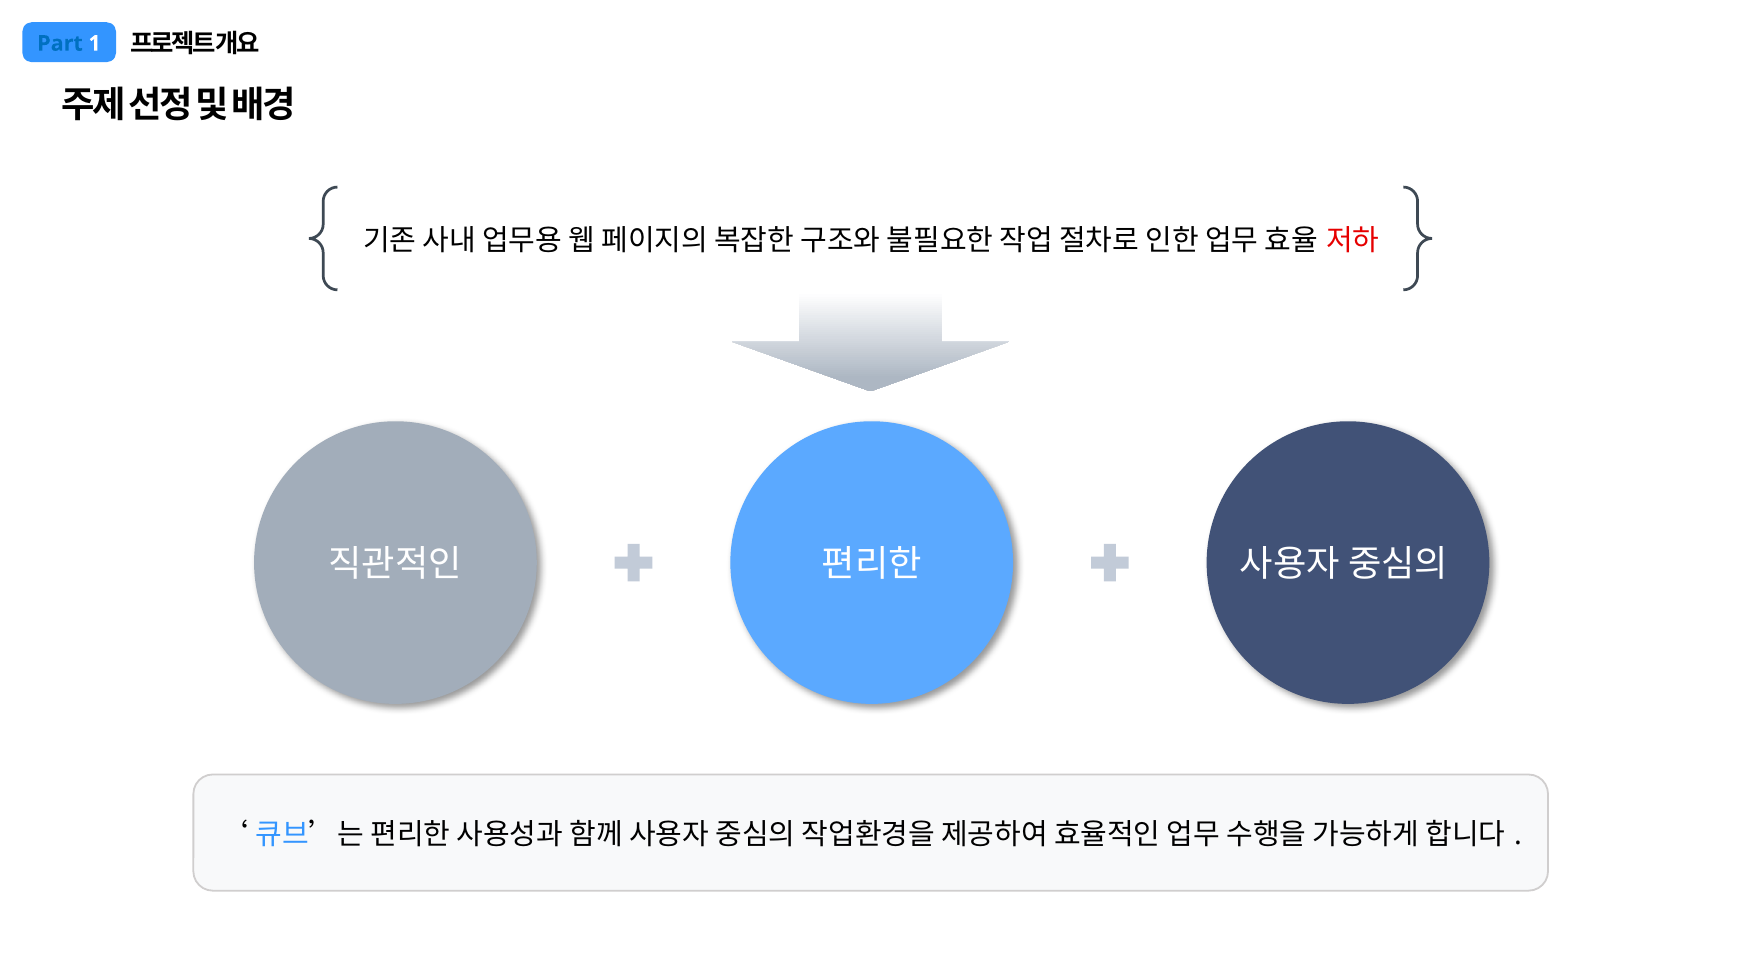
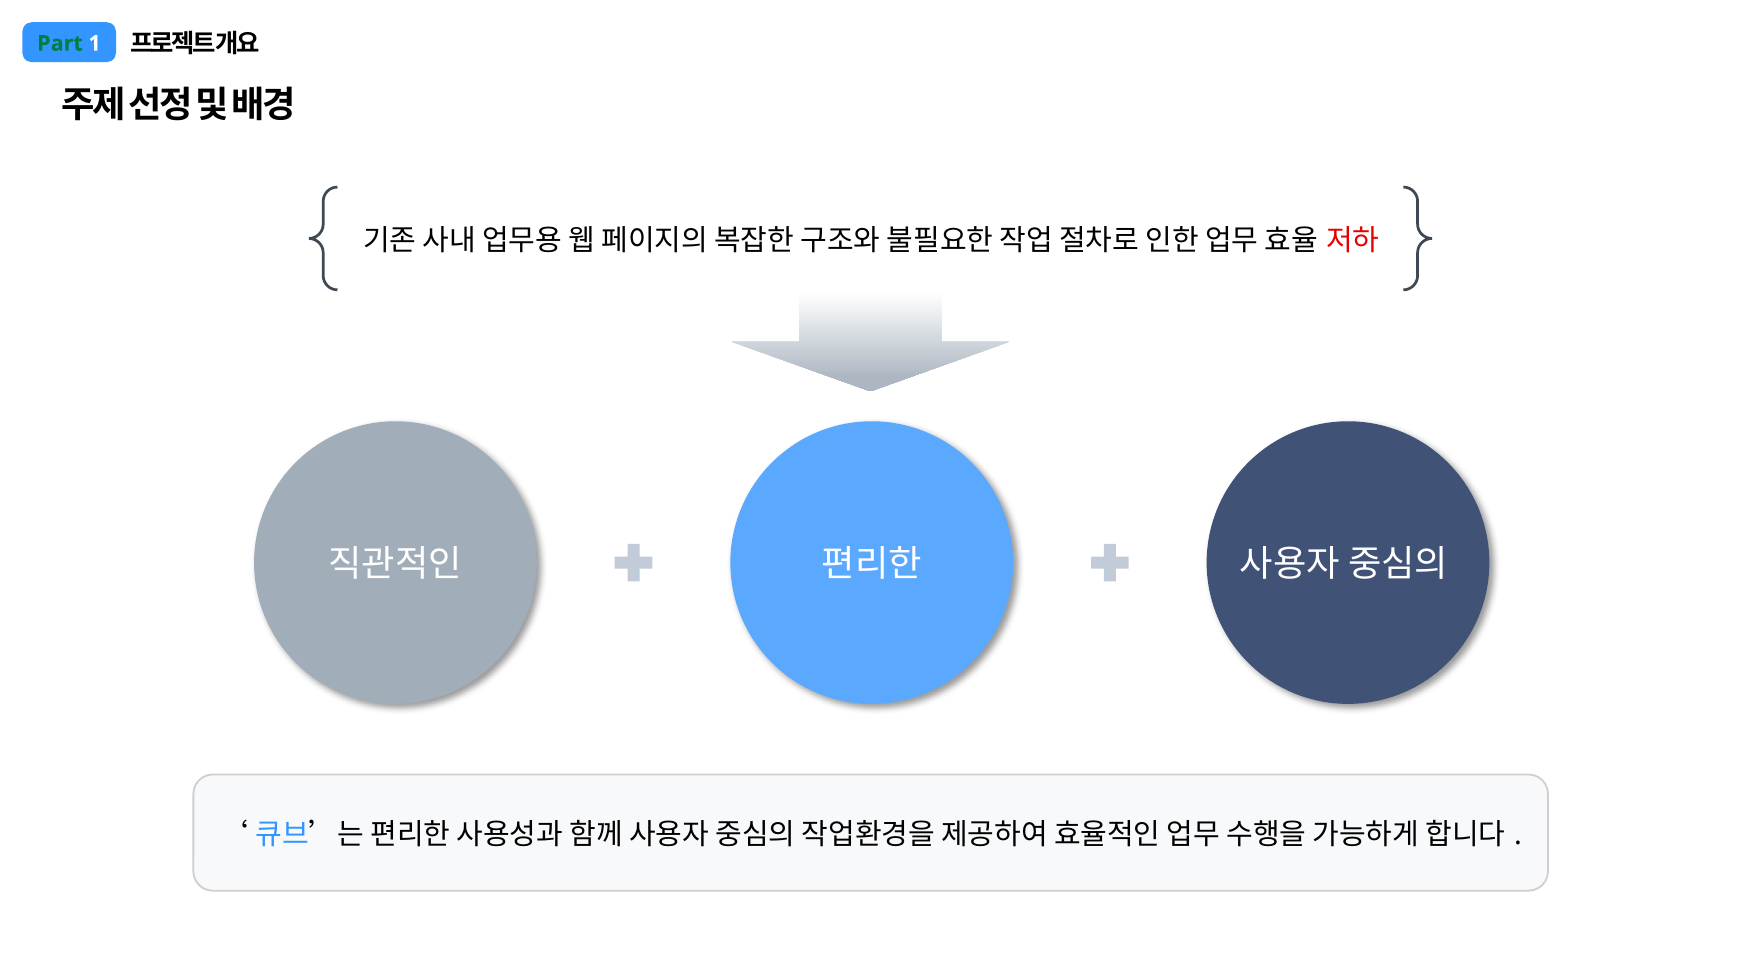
Part colour: blue -> green
